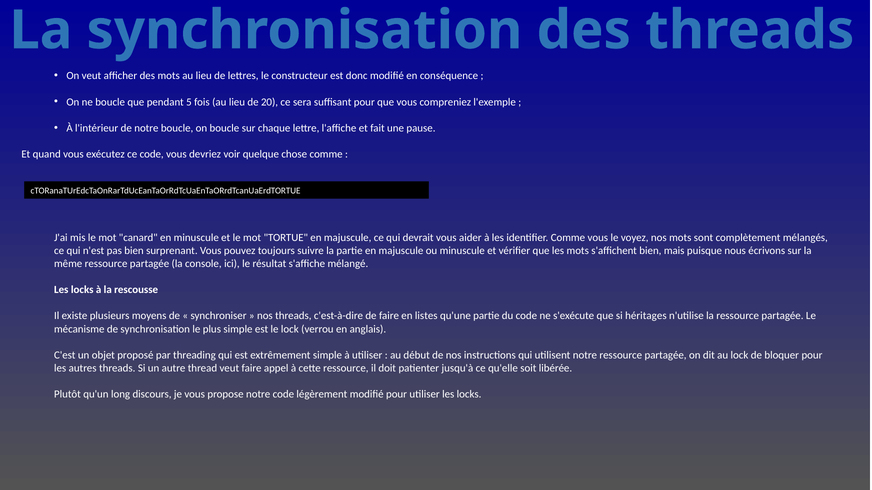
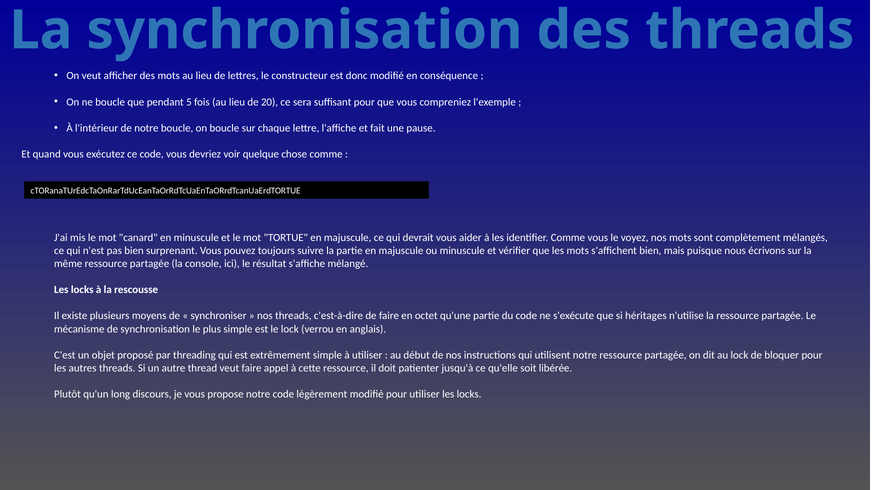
listes: listes -> octet
